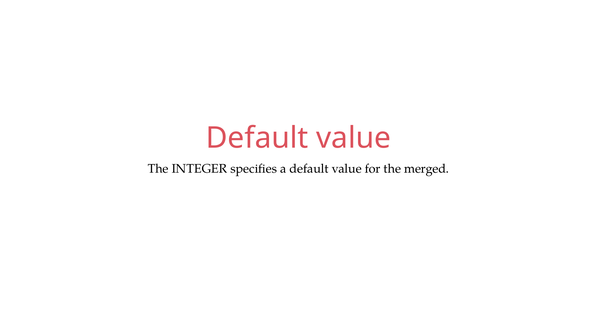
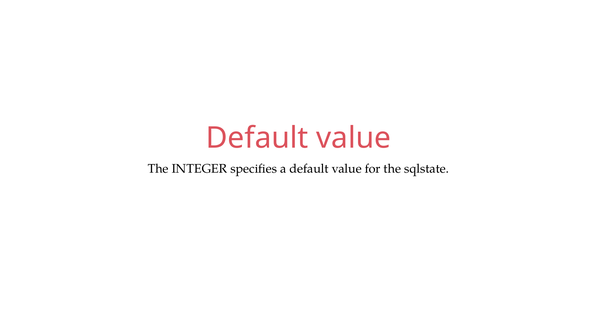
merged: merged -> sqlstate
